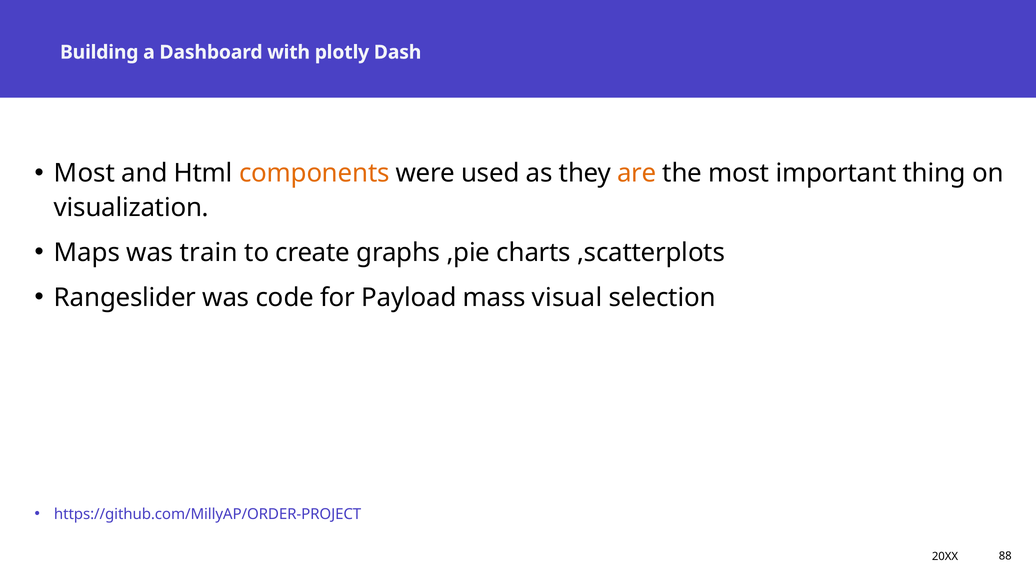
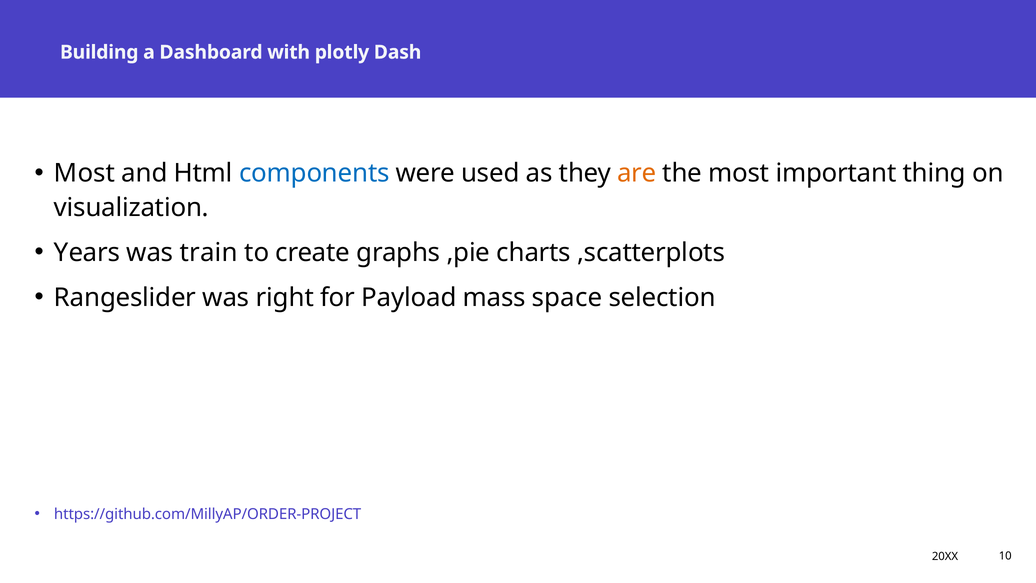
components colour: orange -> blue
Maps: Maps -> Years
code: code -> right
visual: visual -> space
88: 88 -> 10
